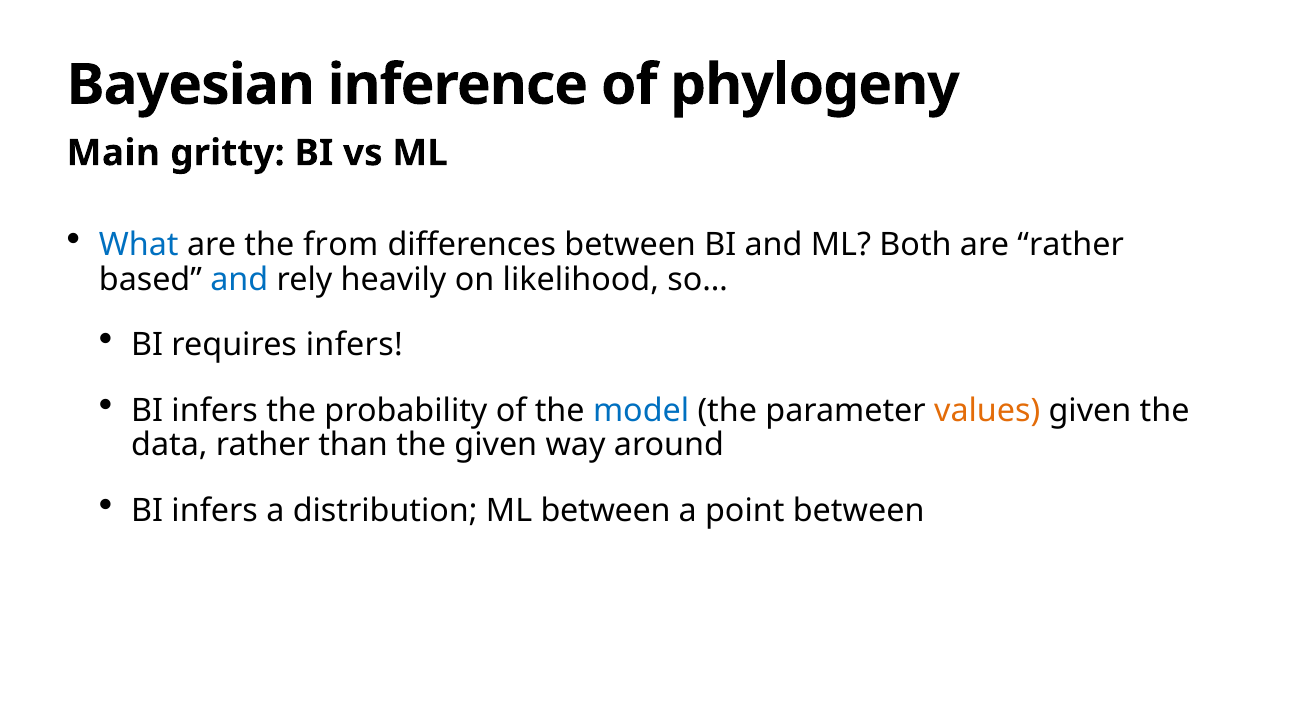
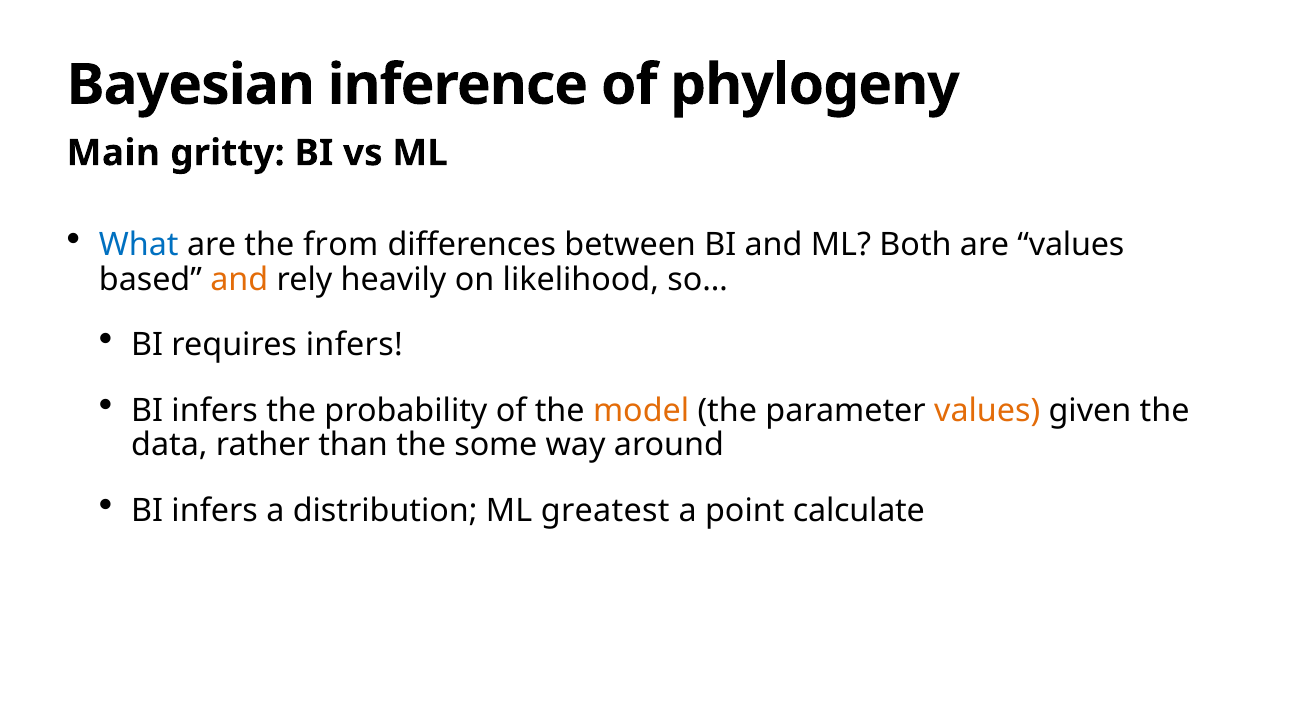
are rather: rather -> values
and at (239, 280) colour: blue -> orange
model colour: blue -> orange
the given: given -> some
ML between: between -> greatest
point between: between -> calculate
